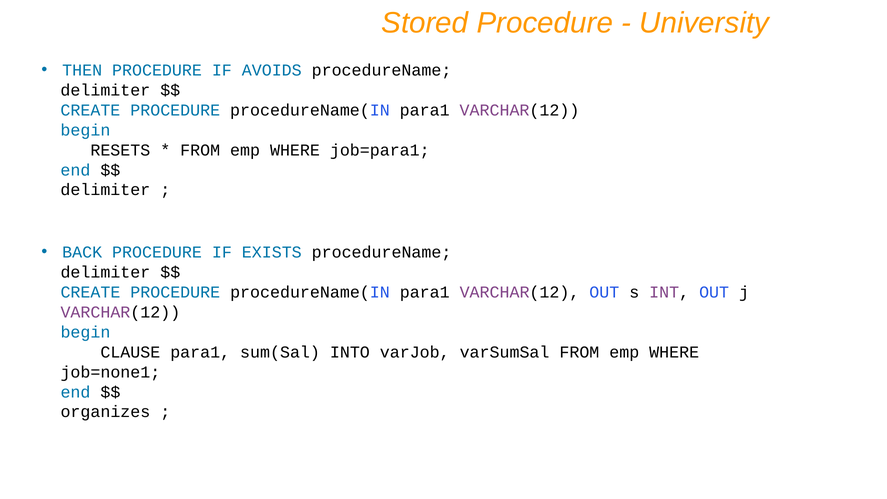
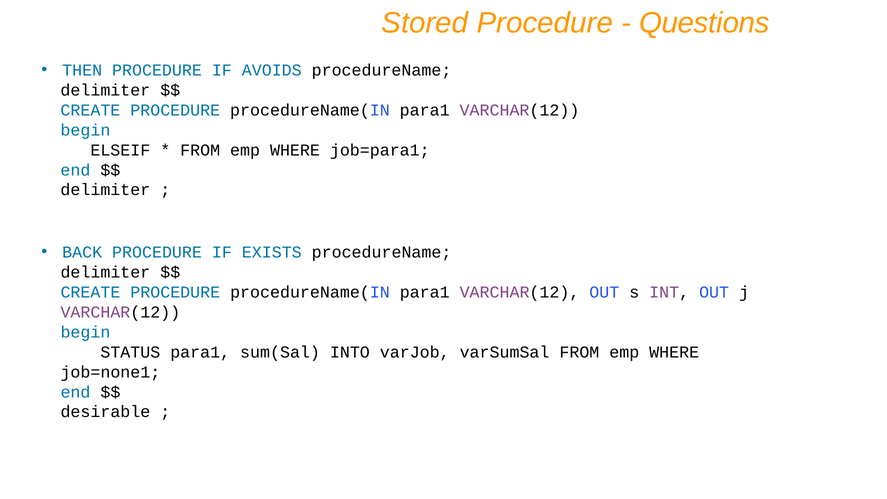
University: University -> Questions
RESETS: RESETS -> ELSEIF
CLAUSE: CLAUSE -> STATUS
organizes: organizes -> desirable
